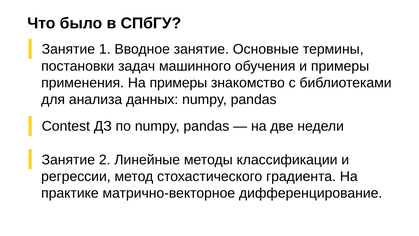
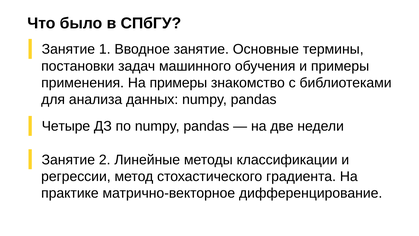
Contest: Contest -> Четыре
